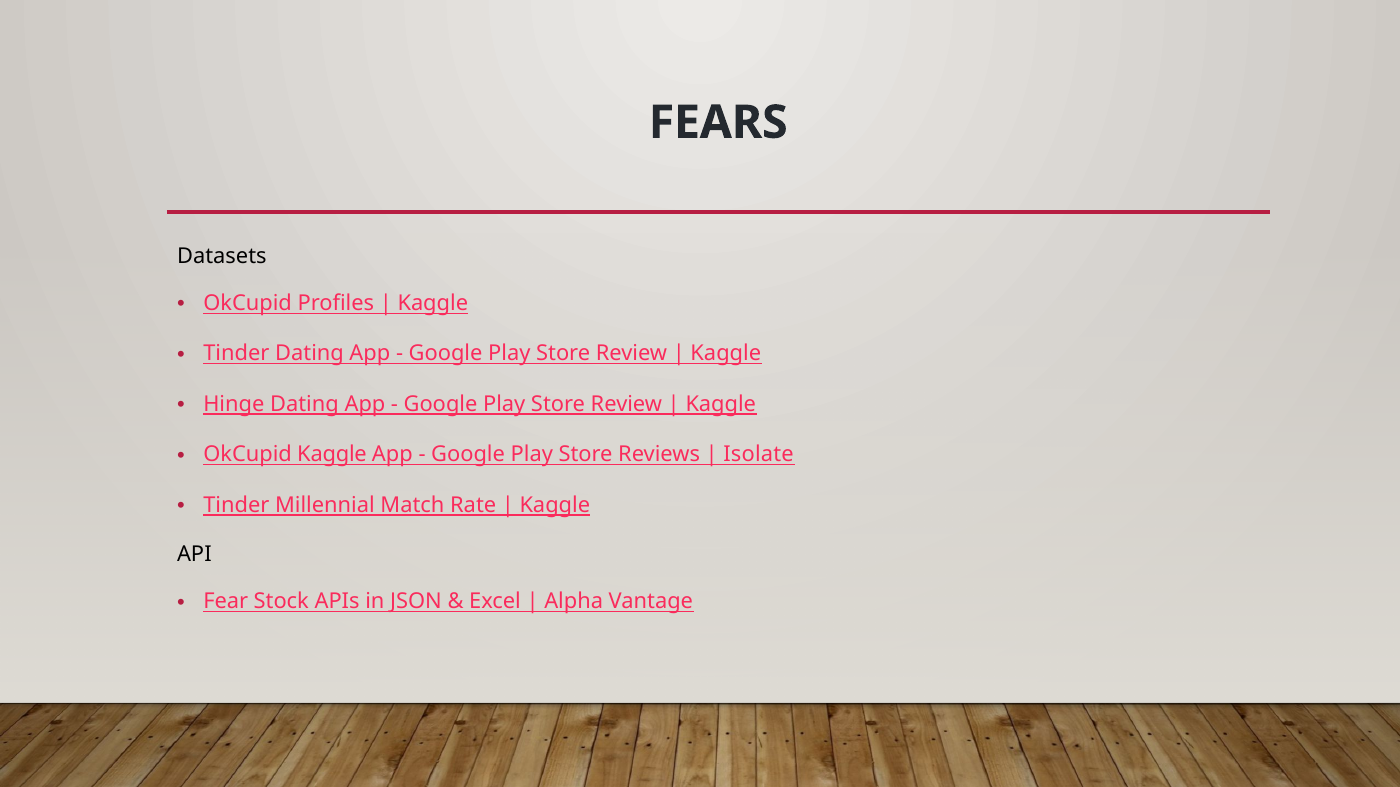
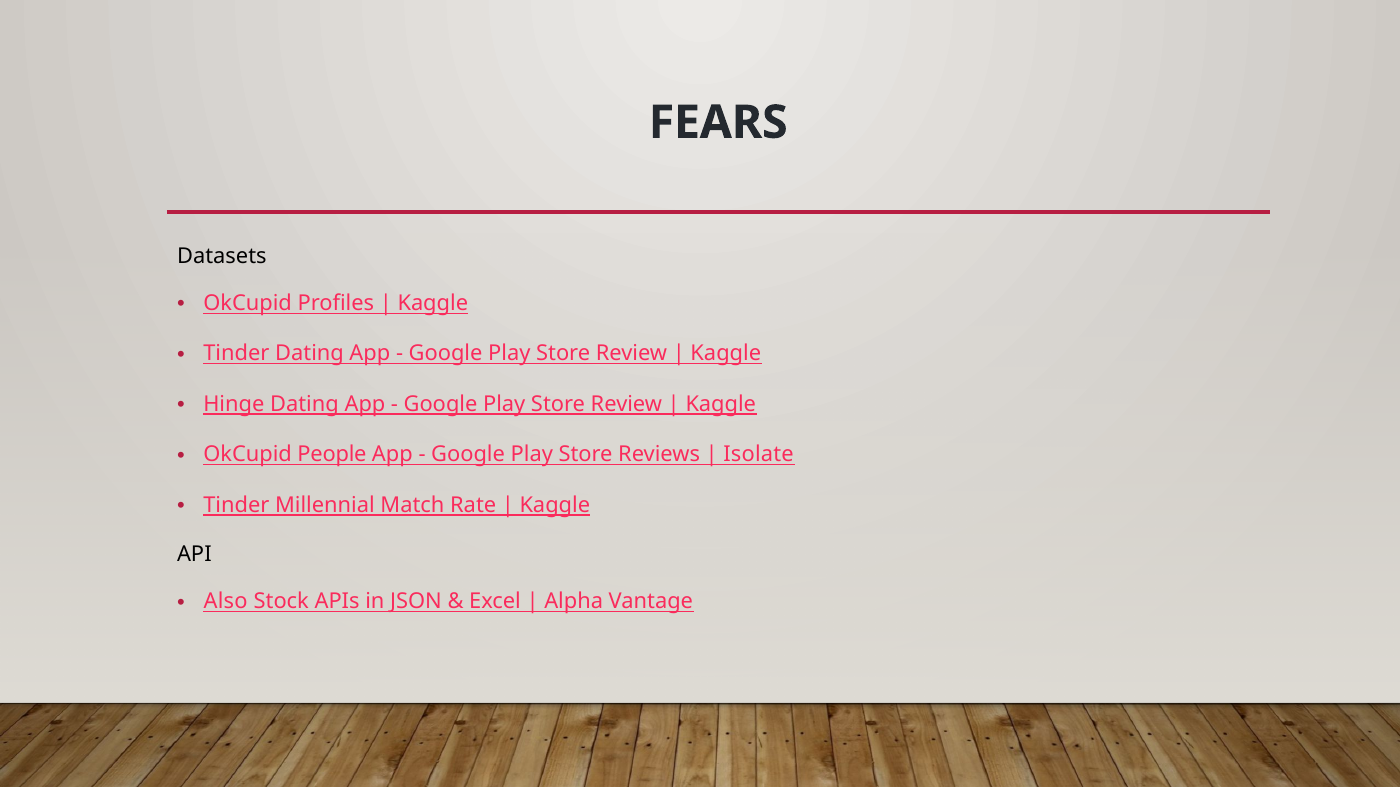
OkCupid Kaggle: Kaggle -> People
Fear: Fear -> Also
